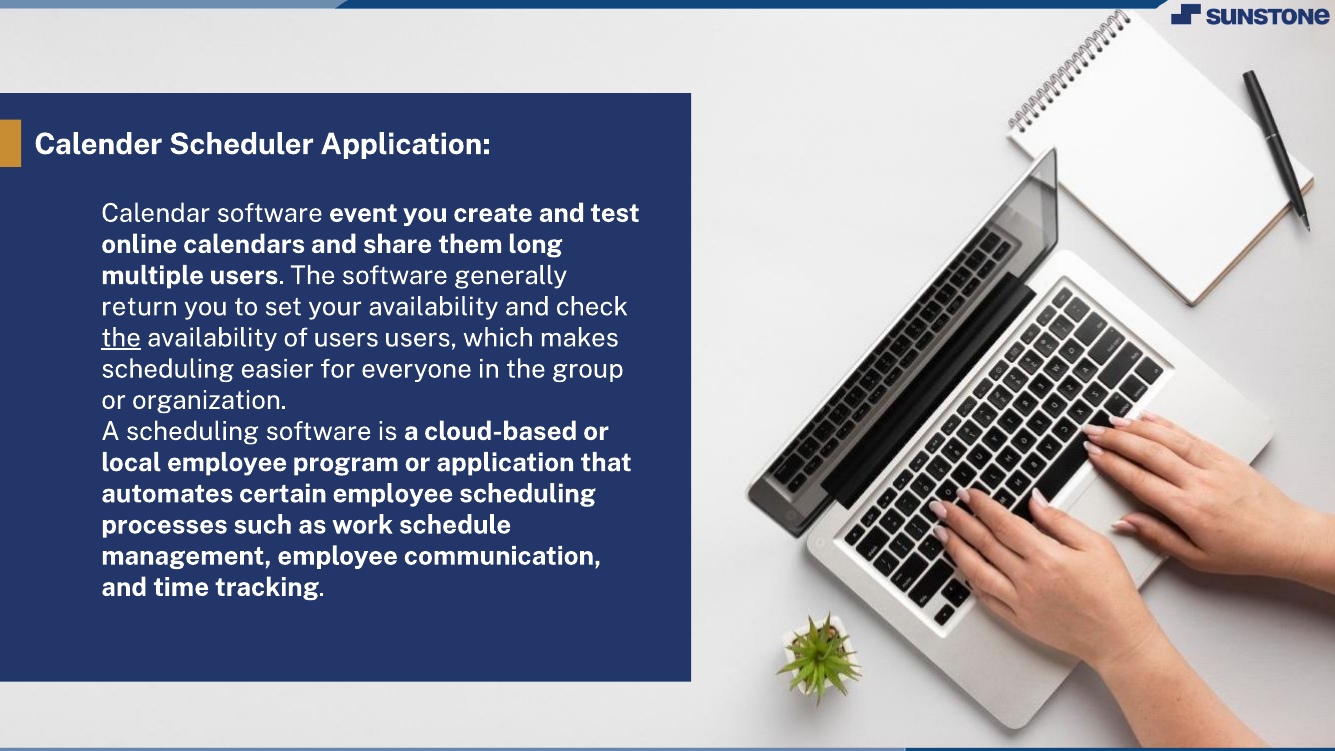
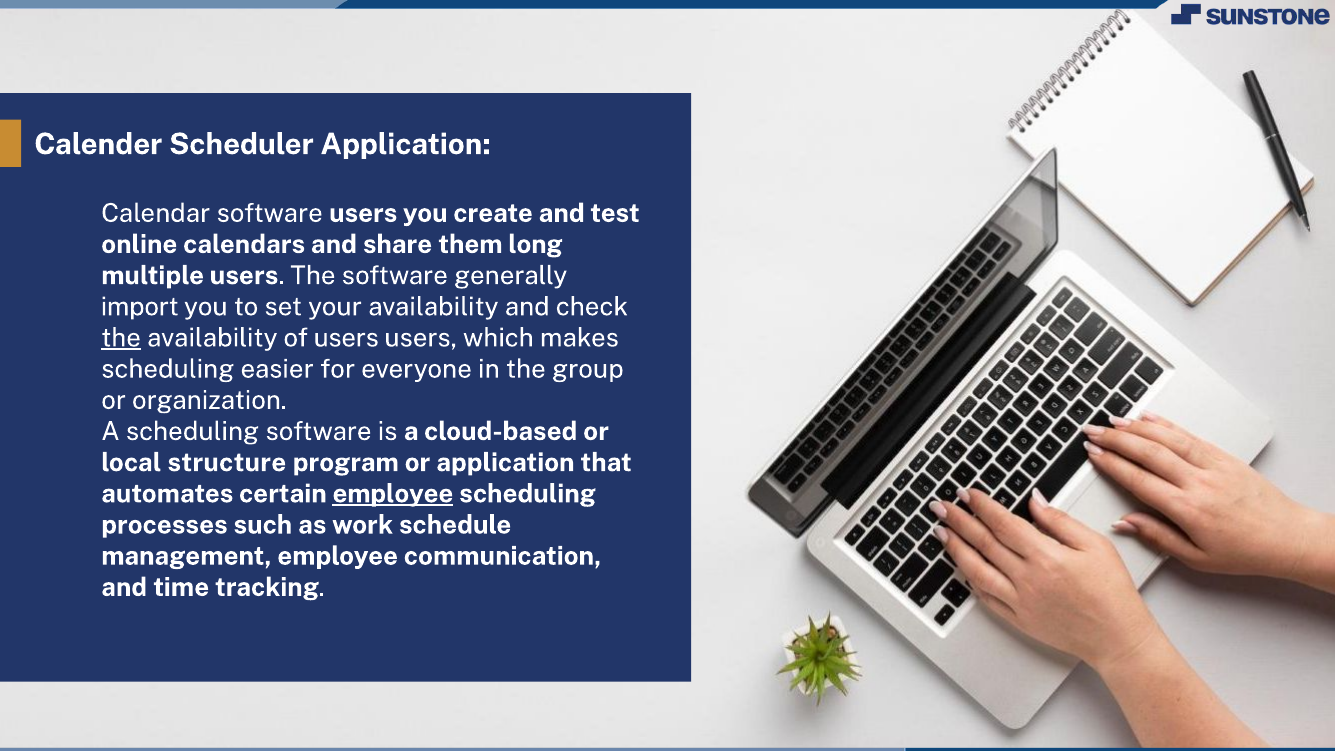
software event: event -> users
return: return -> import
local employee: employee -> structure
employee at (393, 494) underline: none -> present
